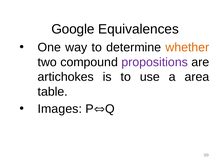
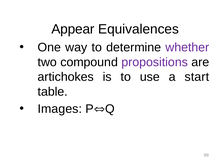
Google: Google -> Appear
whether colour: orange -> purple
area: area -> start
